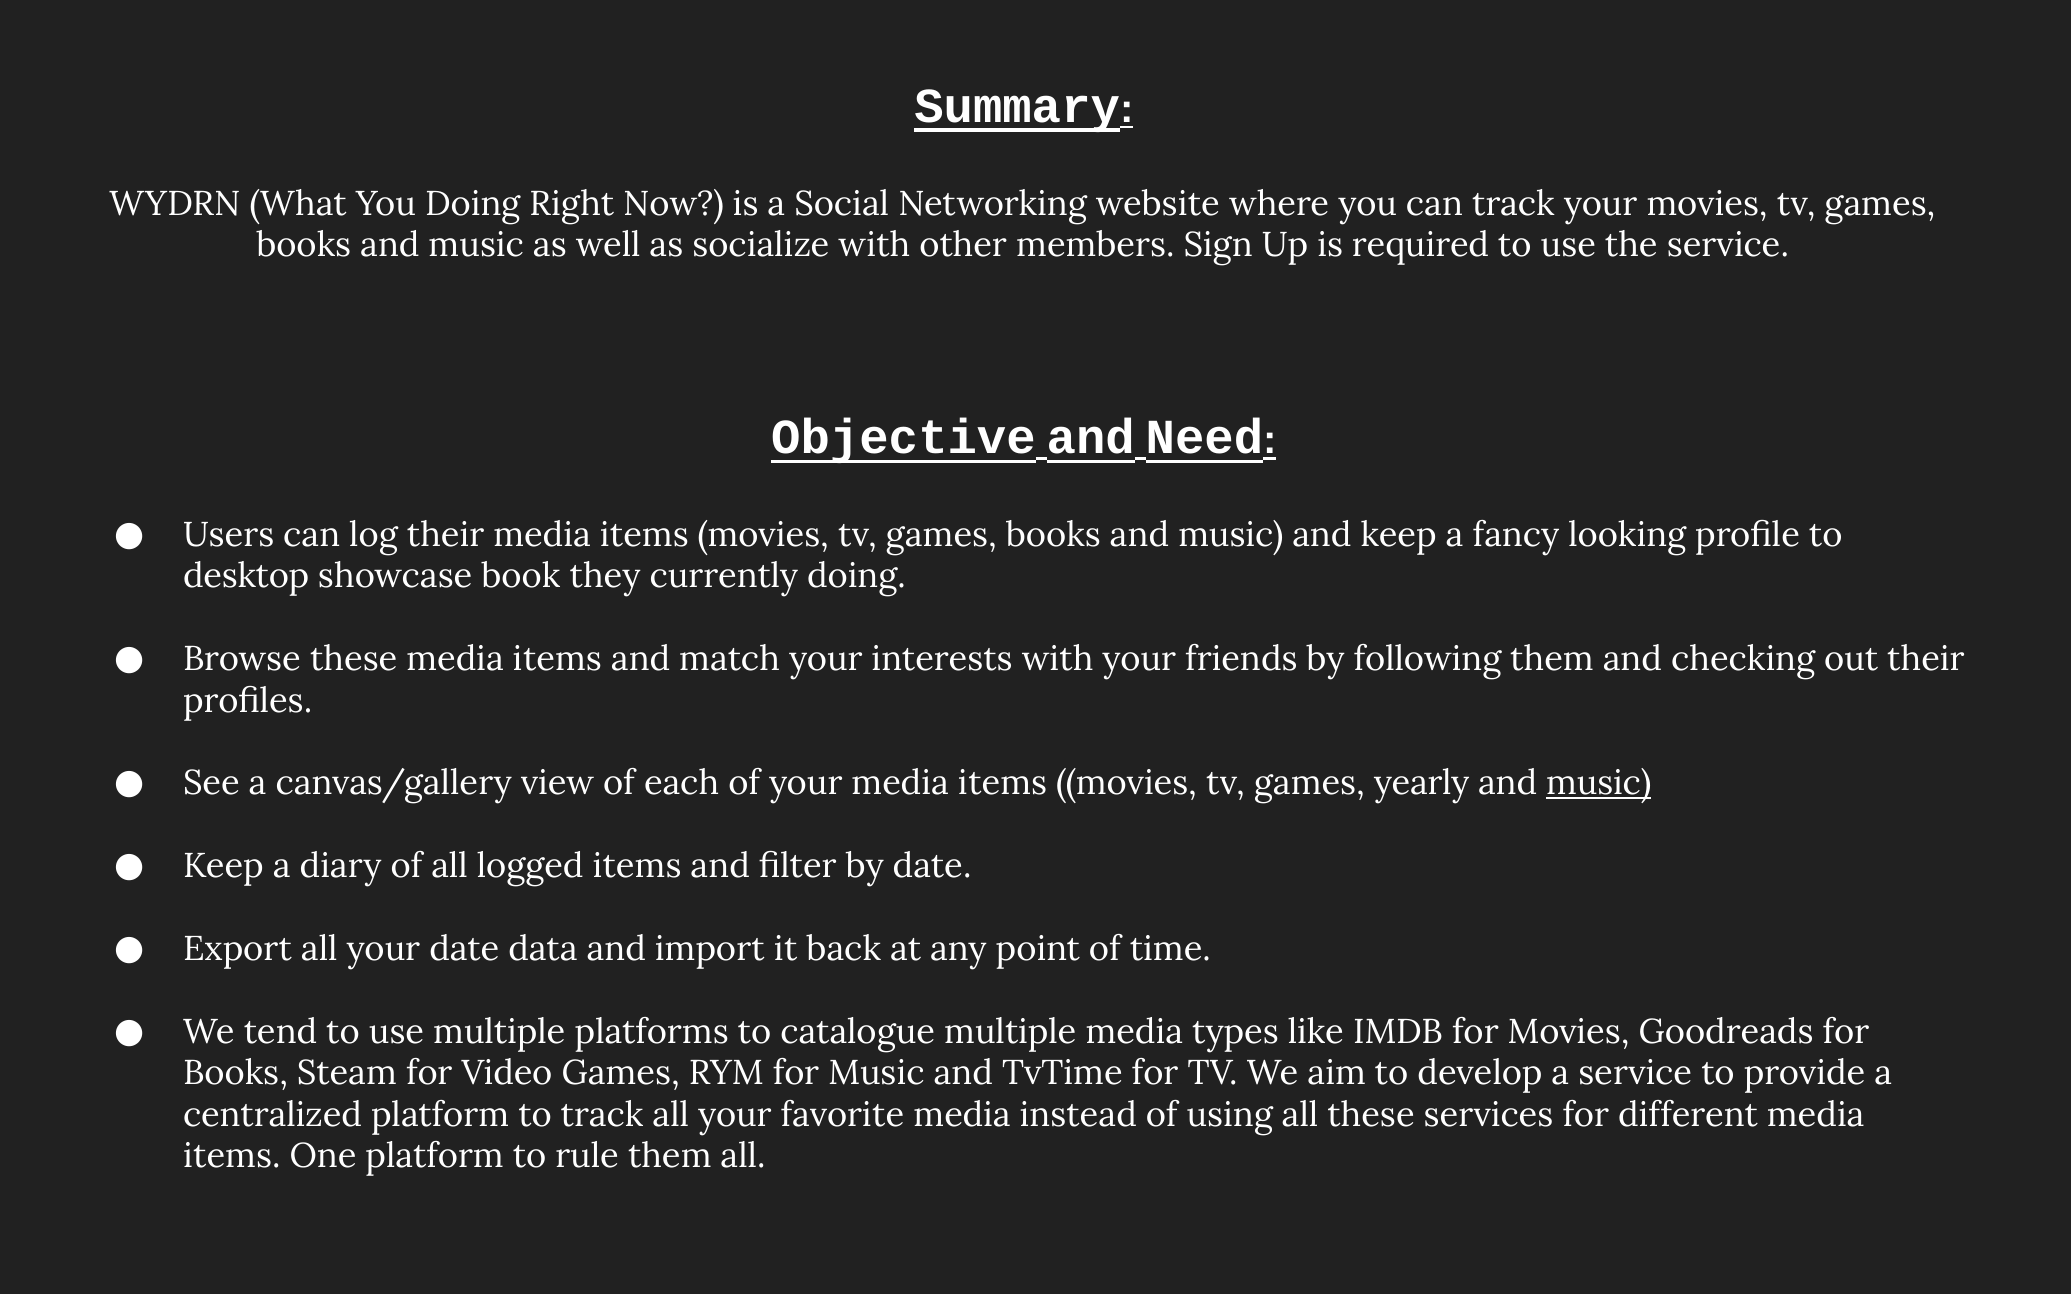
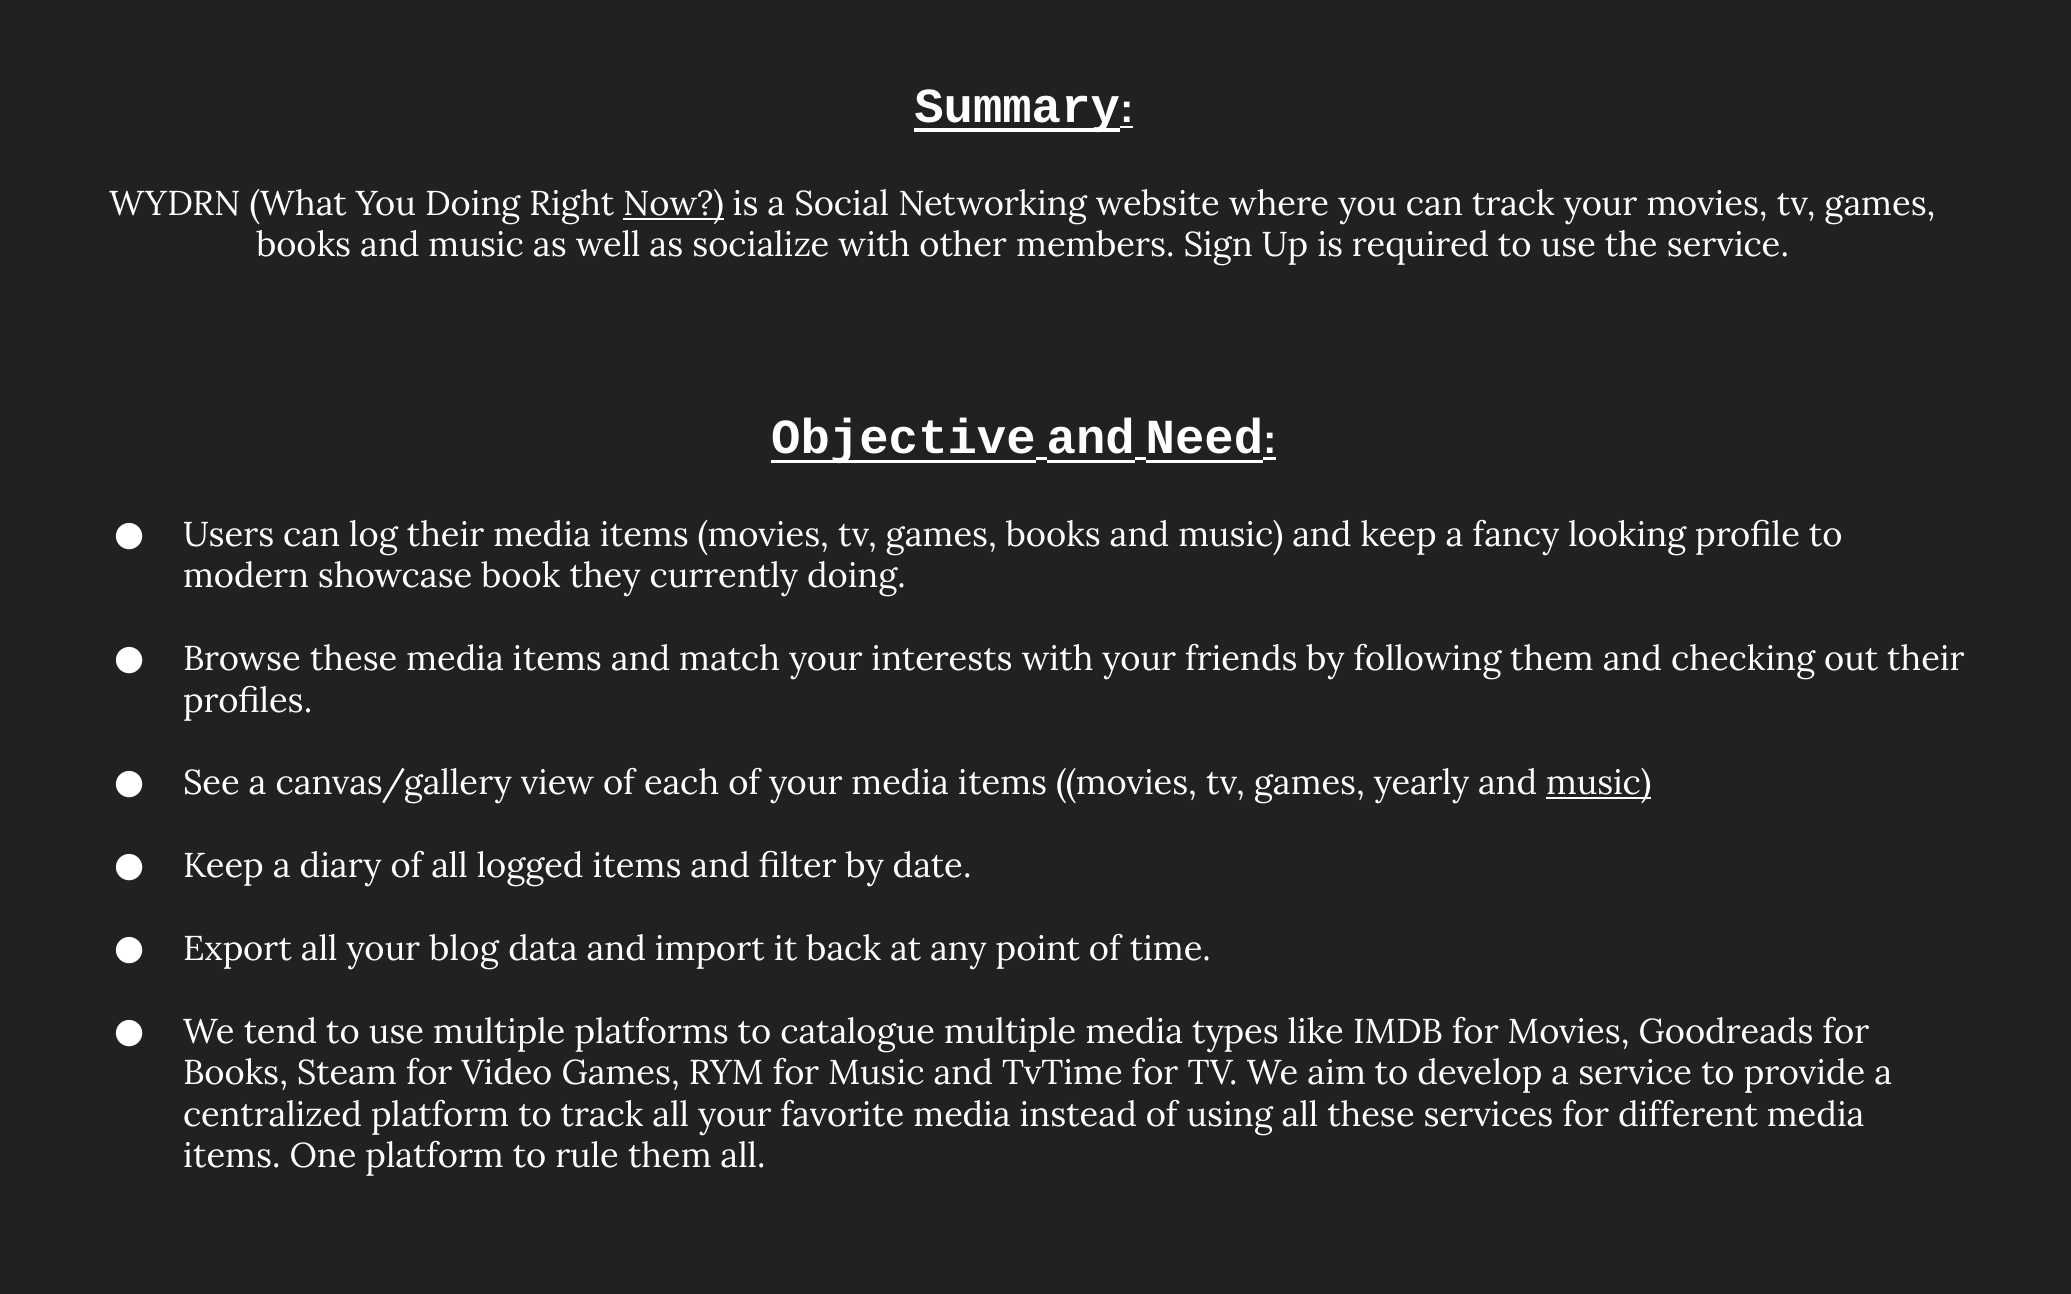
Now underline: none -> present
desktop: desktop -> modern
your date: date -> blog
